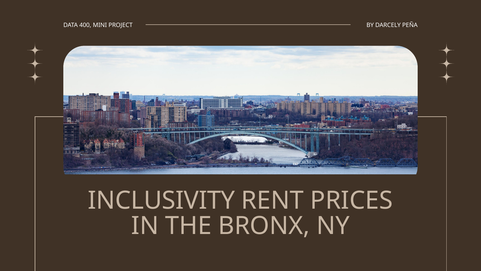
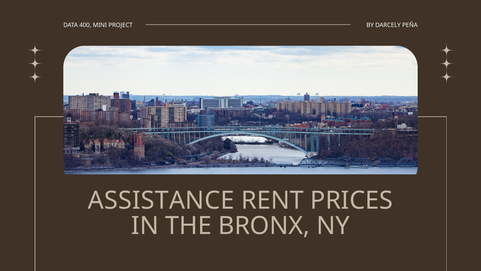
INCLUSIVITY: INCLUSIVITY -> ASSISTANCE
